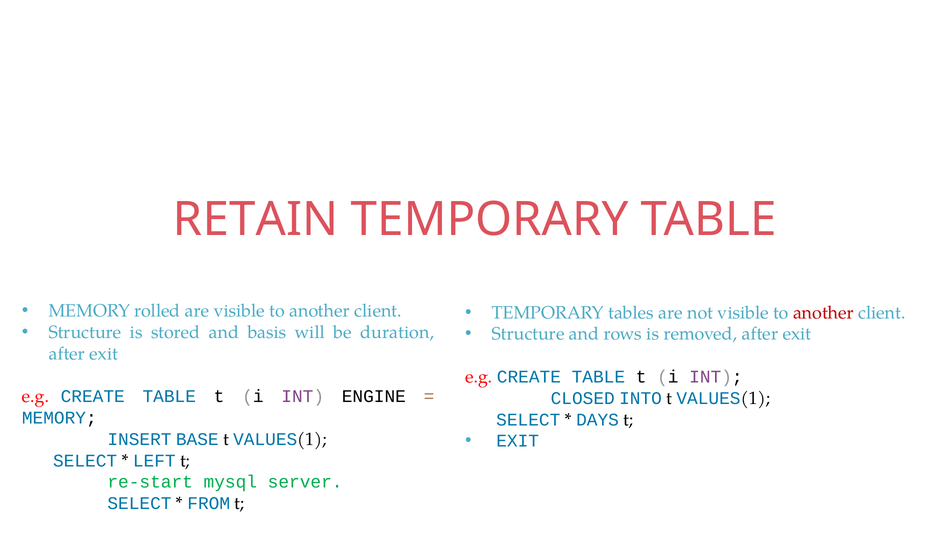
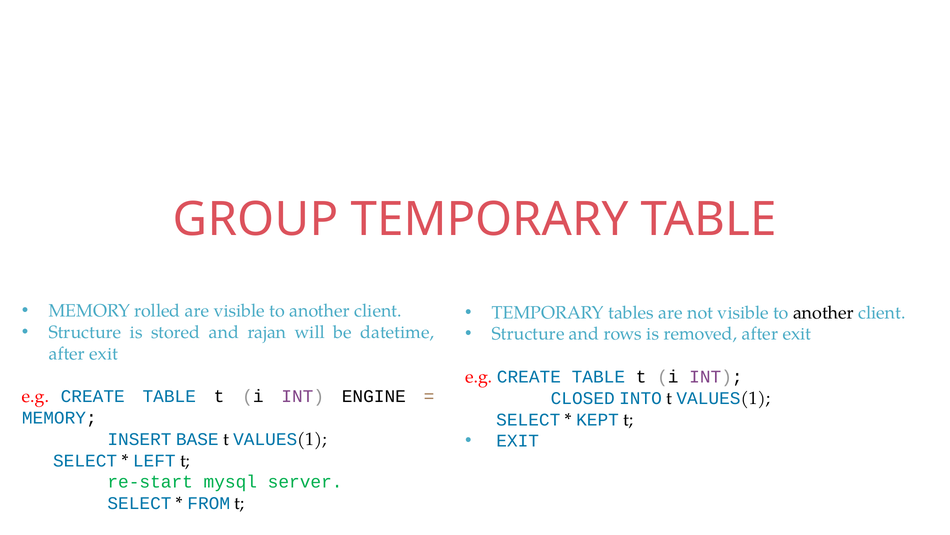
RETAIN: RETAIN -> GROUP
another at (823, 312) colour: red -> black
basis: basis -> rajan
duration: duration -> datetime
DAYS: DAYS -> KEPT
